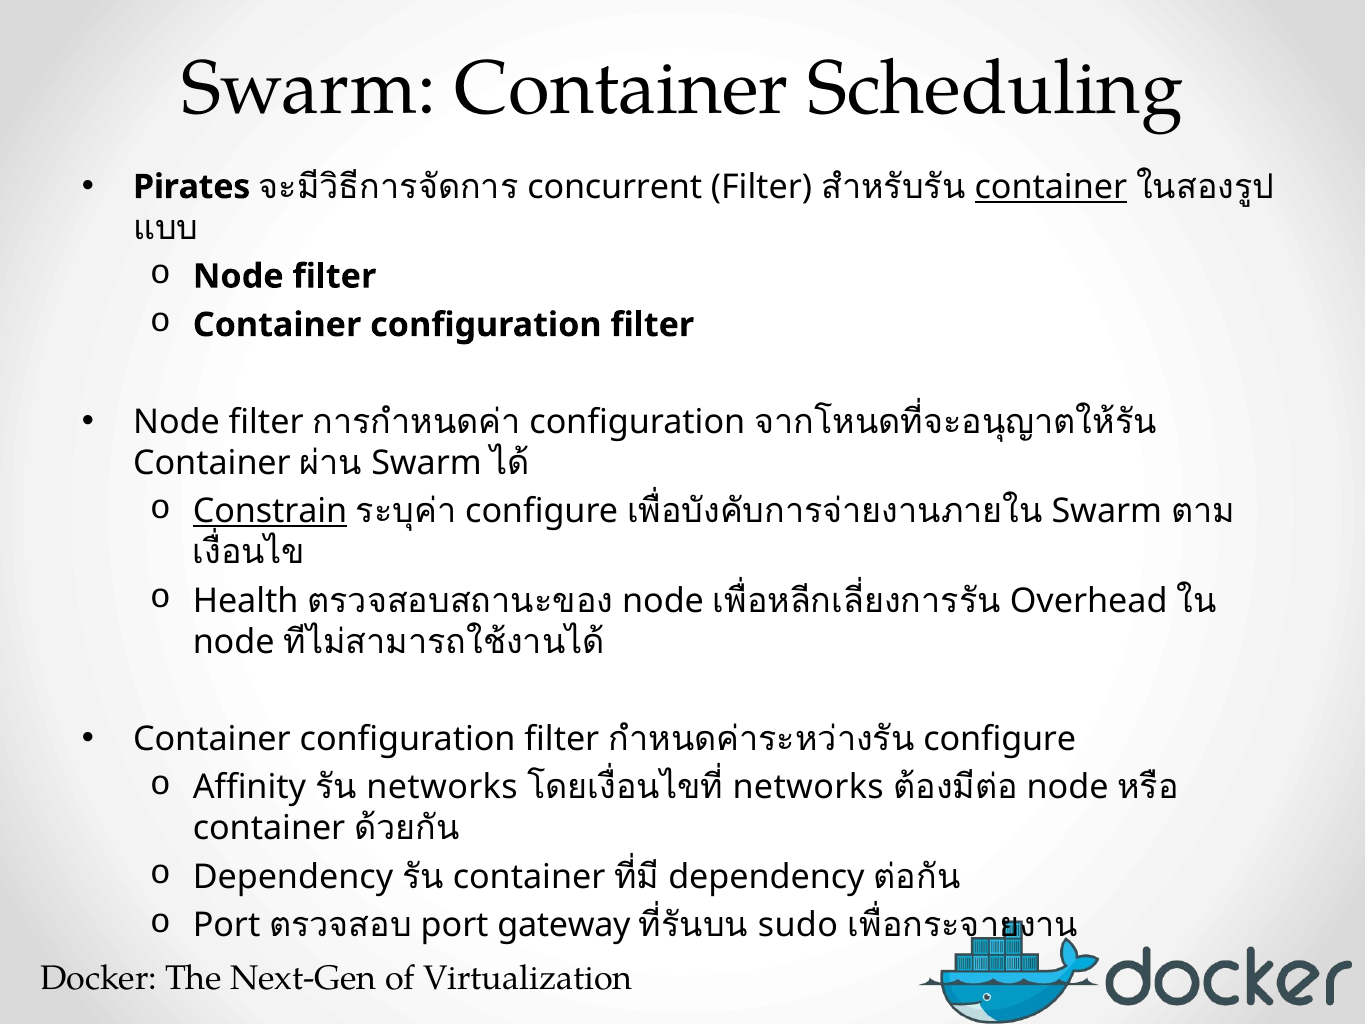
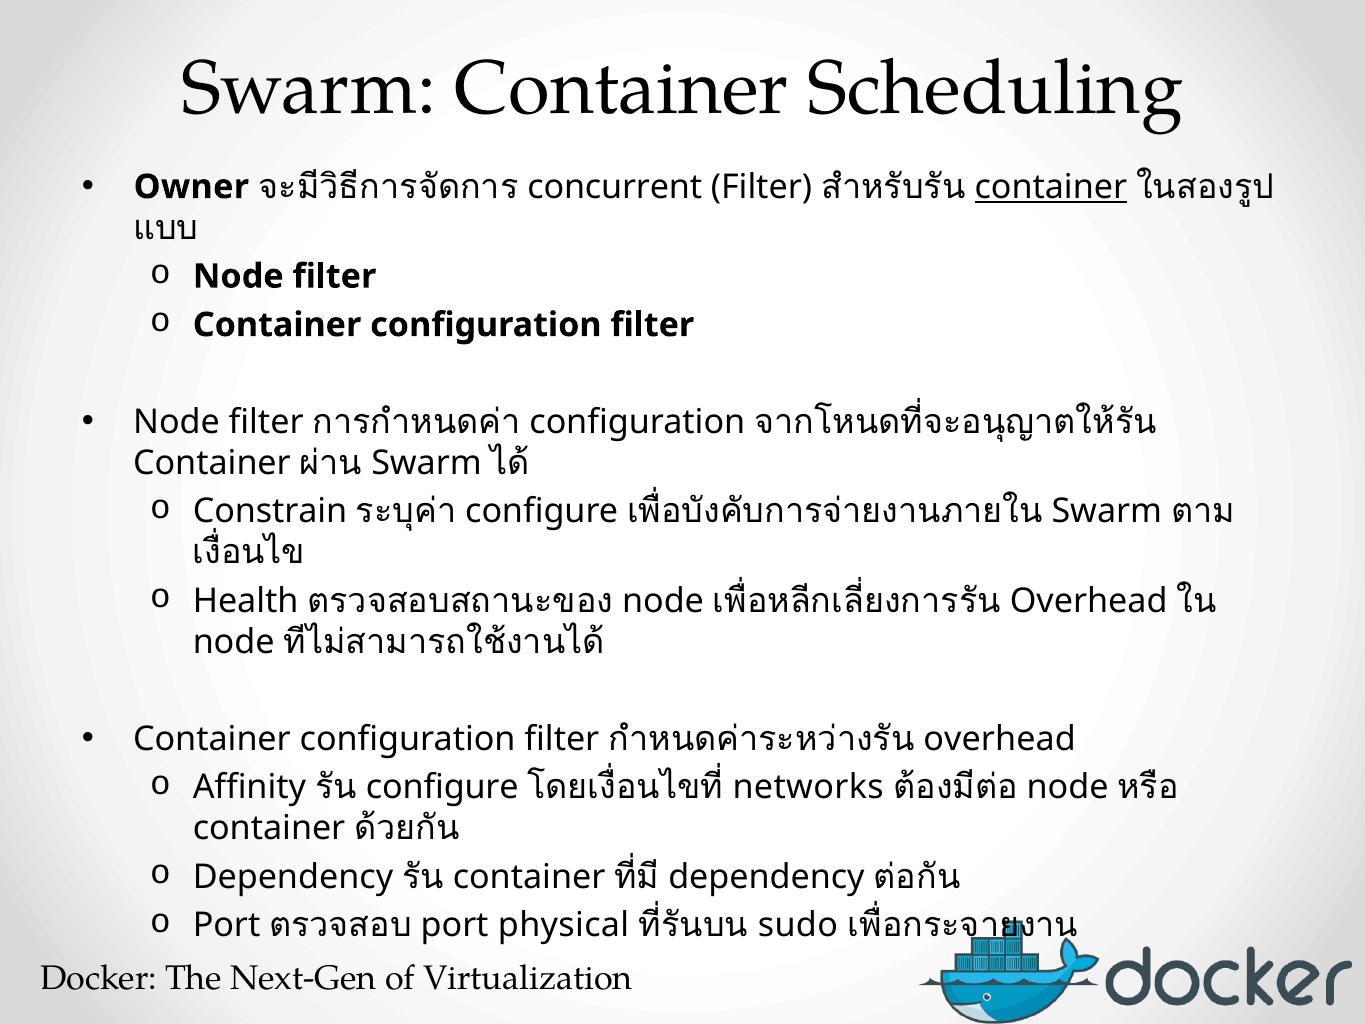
Pirates: Pirates -> Owner
Constrain underline: present -> none
configure at (1000, 739): configure -> overhead
networks at (442, 787): networks -> configure
gateway: gateway -> physical
